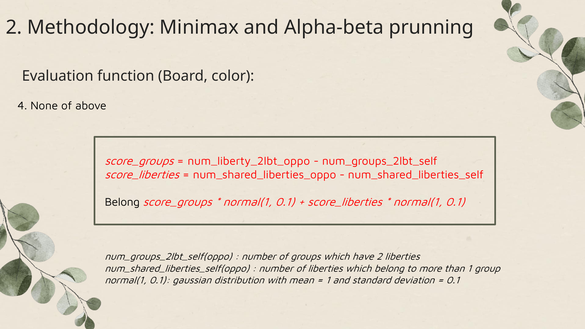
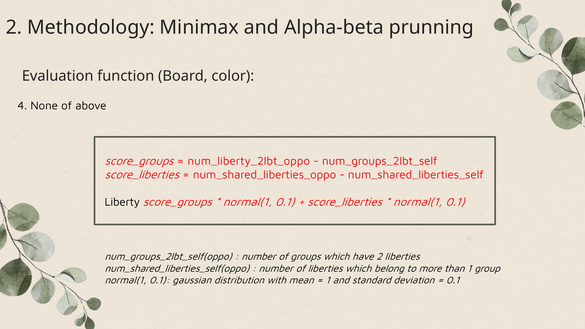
Belong at (122, 202): Belong -> Liberty
